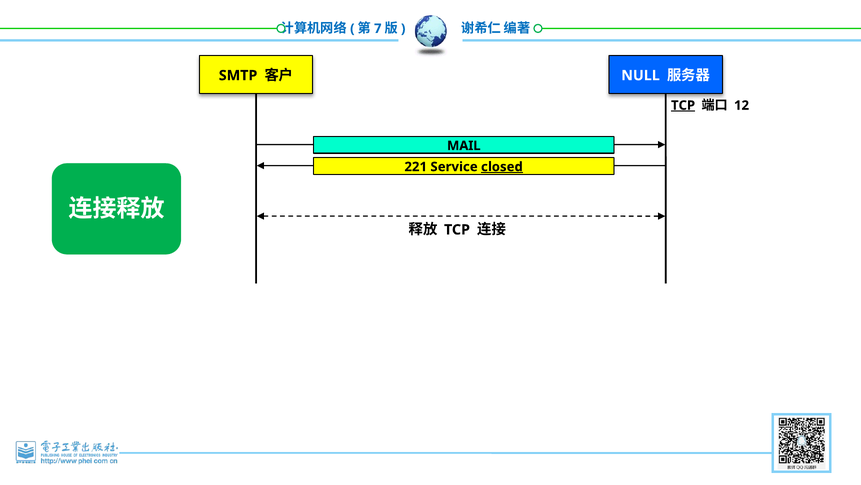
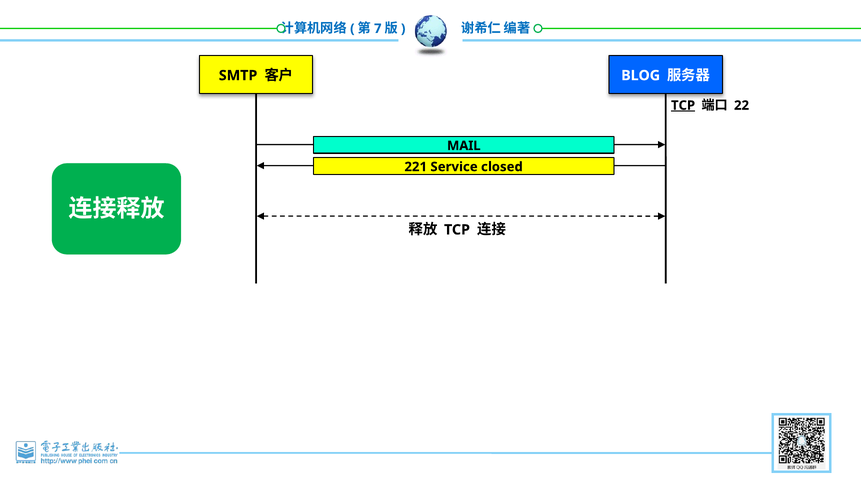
NULL: NULL -> BLOG
12: 12 -> 22
closed underline: present -> none
